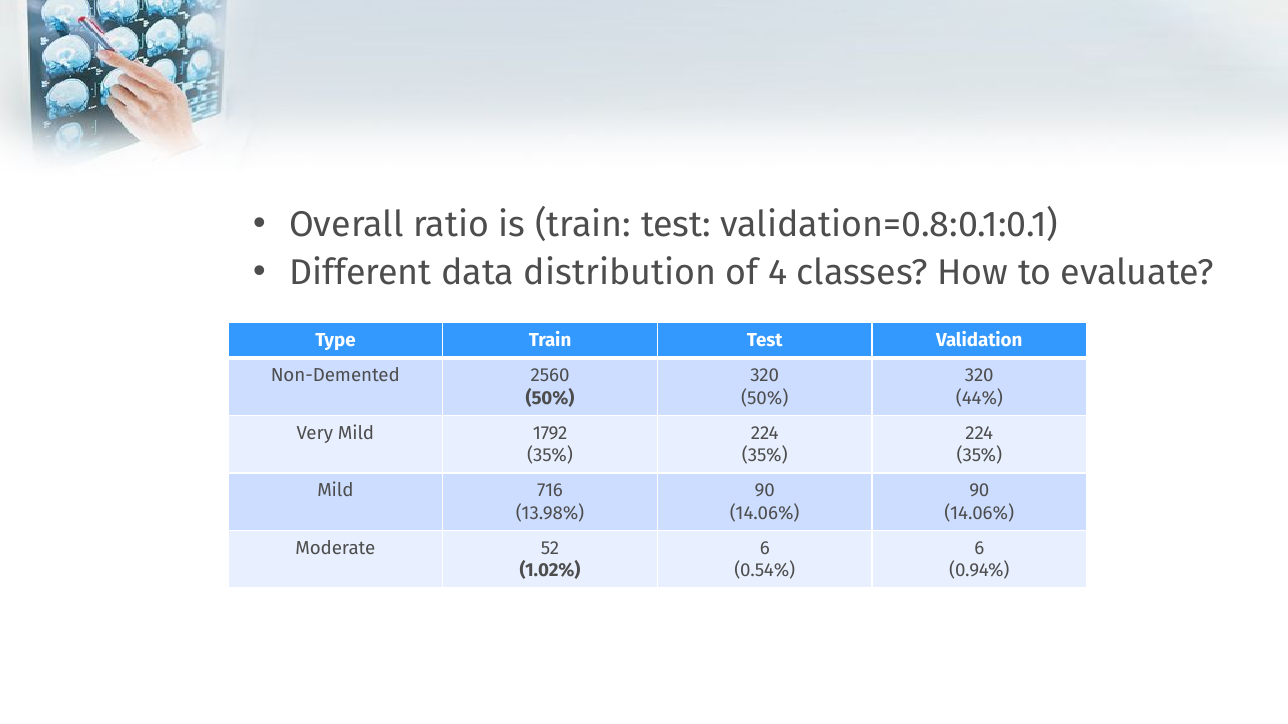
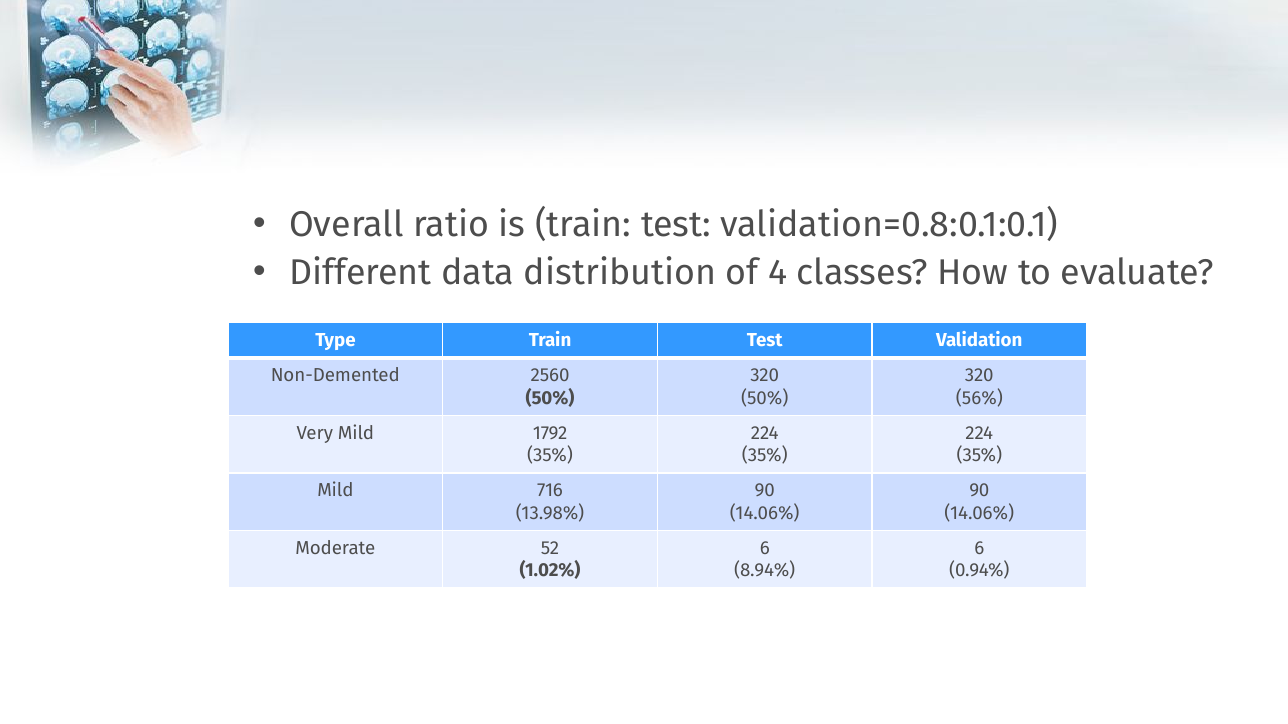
44%: 44% -> 56%
0.54%: 0.54% -> 8.94%
